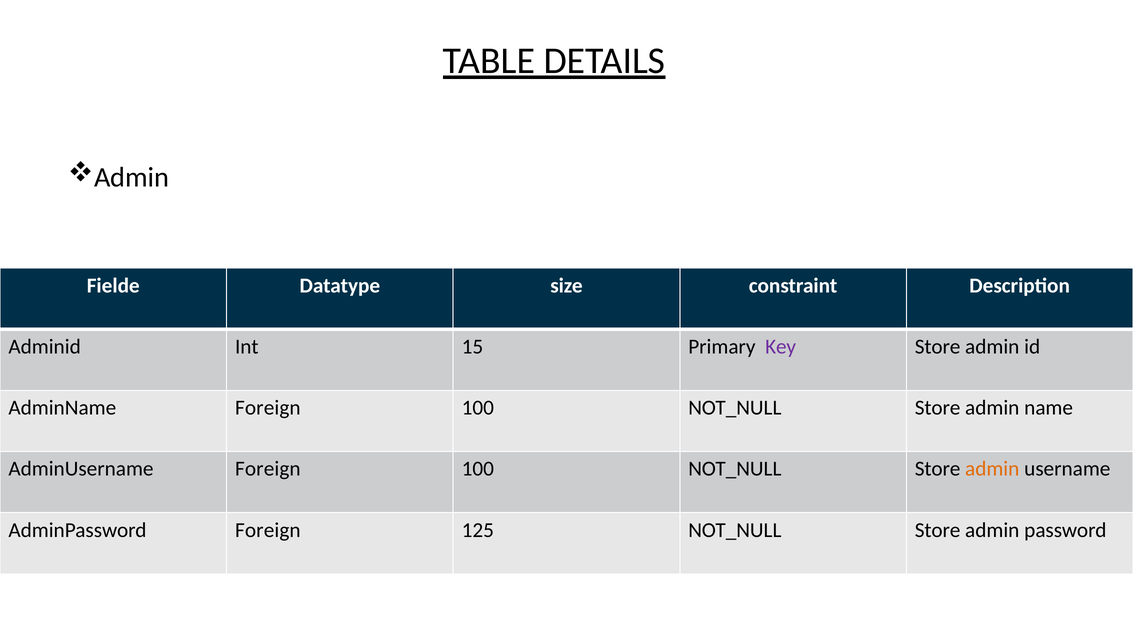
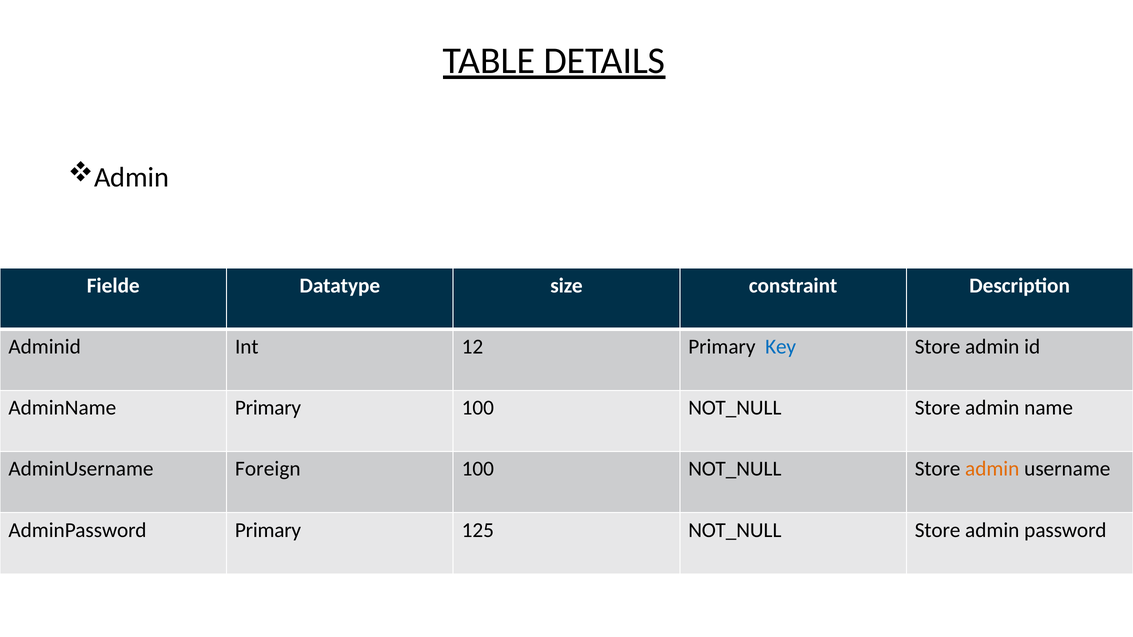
15: 15 -> 12
Key colour: purple -> blue
AdminName Foreign: Foreign -> Primary
AdminPassword Foreign: Foreign -> Primary
